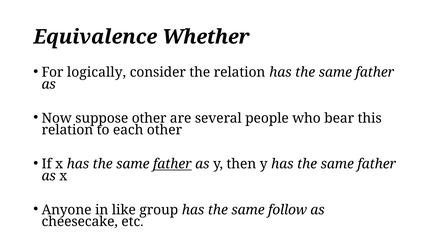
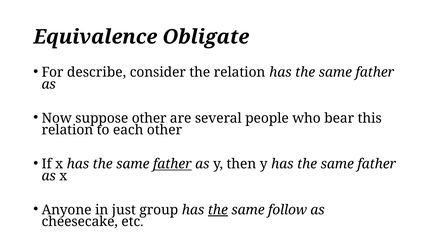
Whether: Whether -> Obligate
logically: logically -> describe
like: like -> just
the at (218, 209) underline: none -> present
